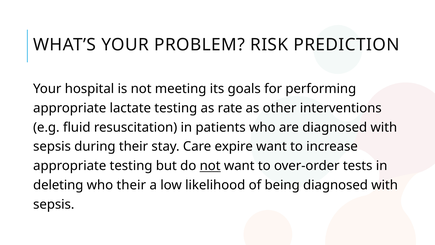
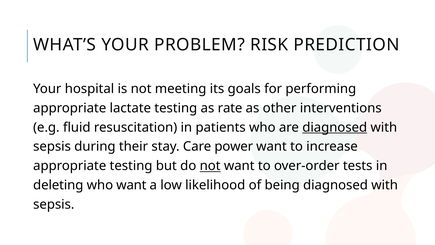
diagnosed at (335, 127) underline: none -> present
expire: expire -> power
who their: their -> want
